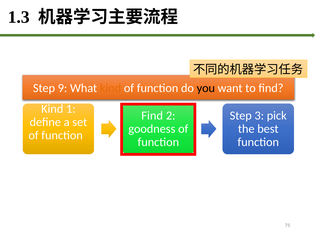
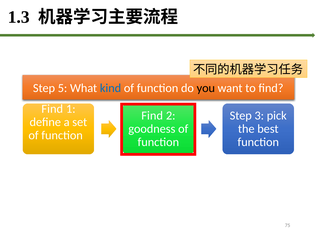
9: 9 -> 5
kind at (111, 88) colour: orange -> blue
Kind at (52, 109): Kind -> Find
